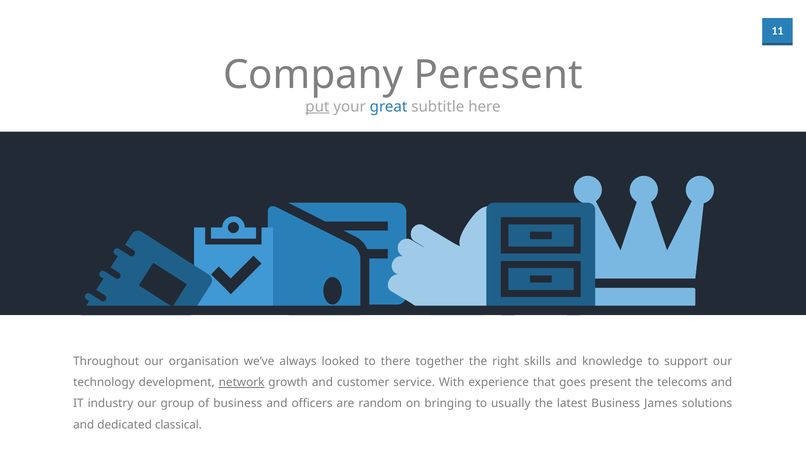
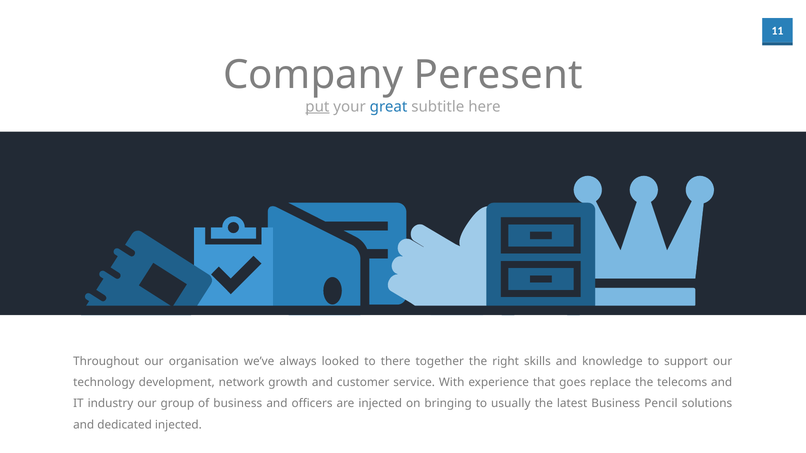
network underline: present -> none
present: present -> replace
are random: random -> injected
James: James -> Pencil
dedicated classical: classical -> injected
